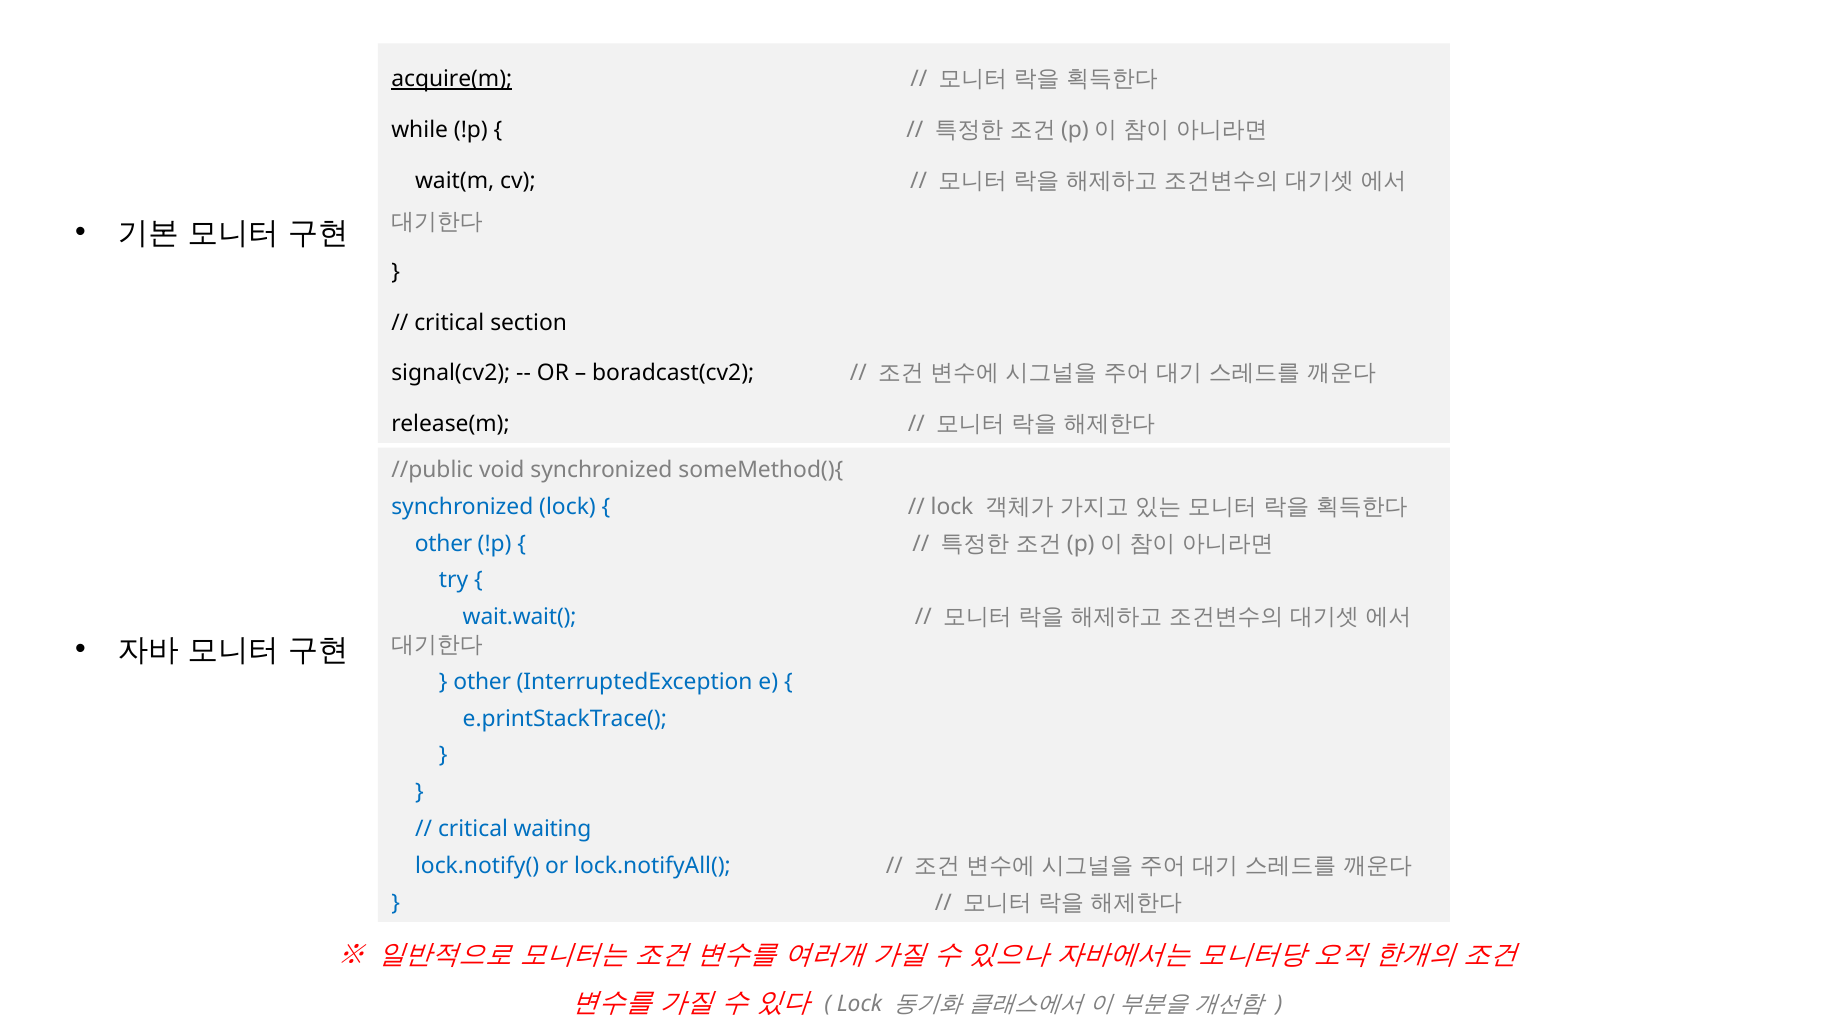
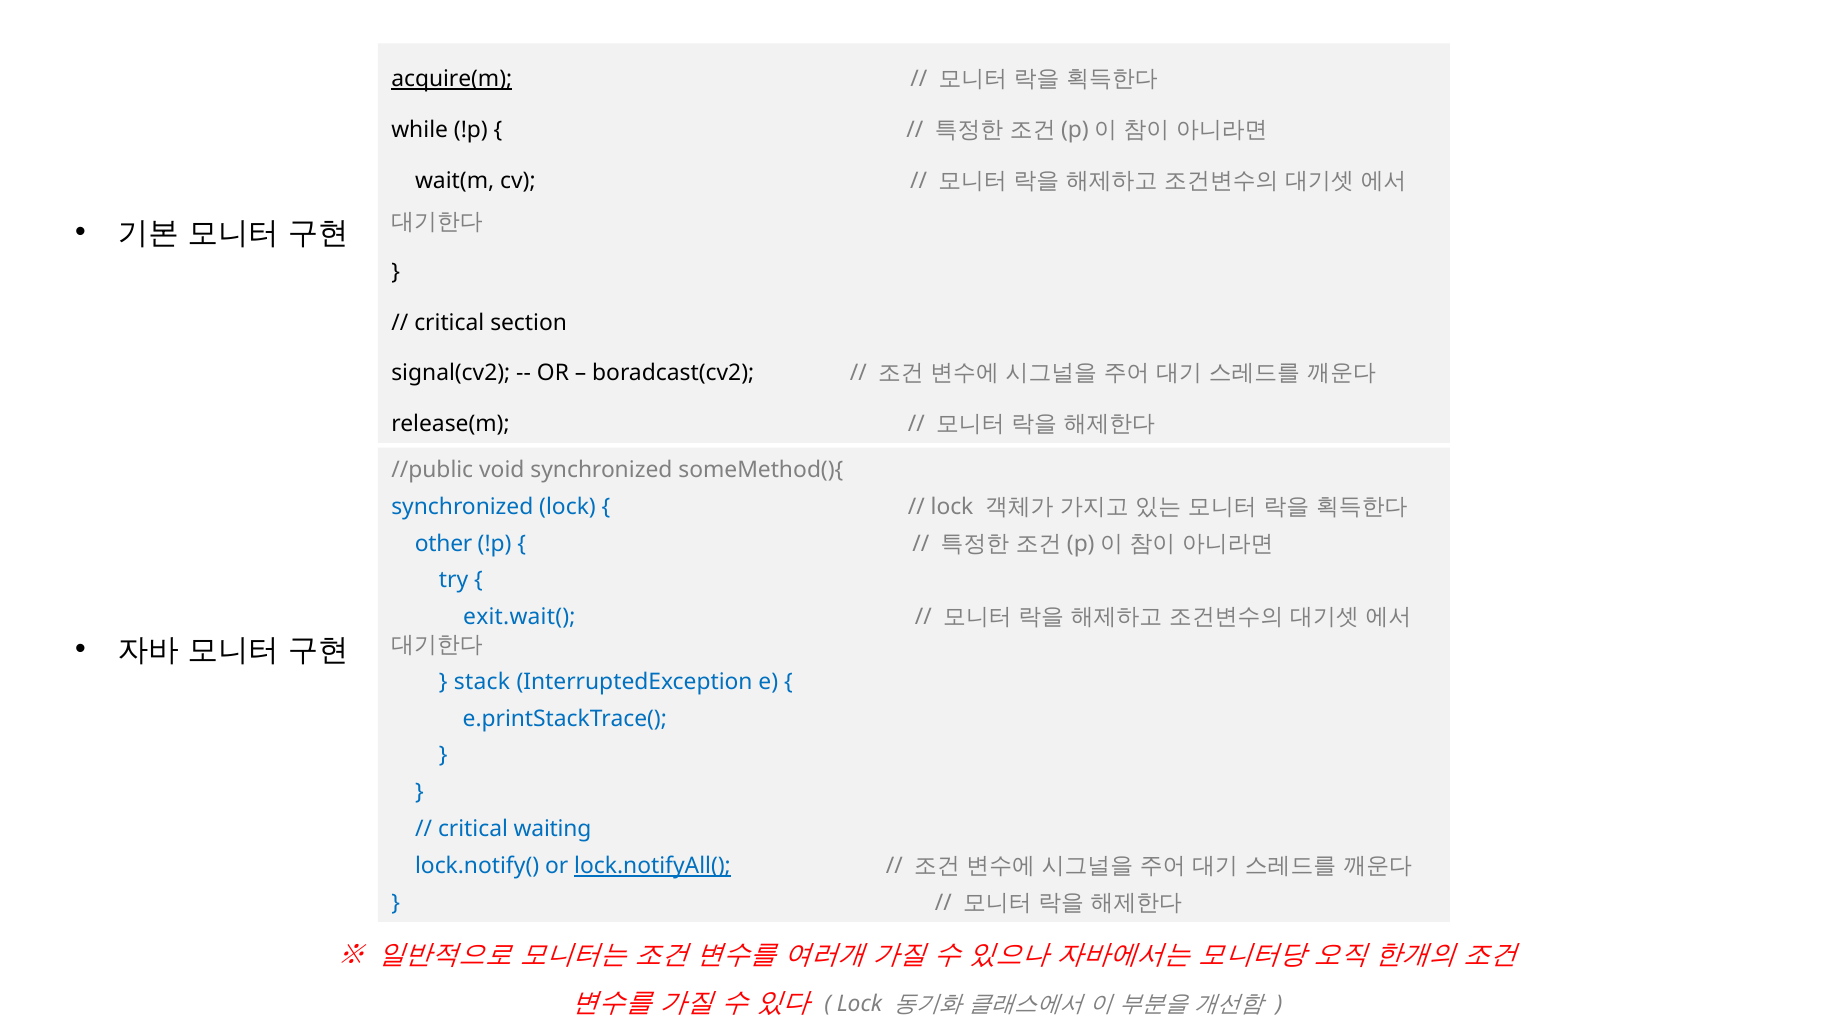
wait.wait(: wait.wait( -> exit.wait(
other at (482, 682): other -> stack
lock.notifyAll( underline: none -> present
